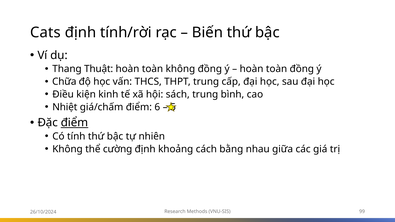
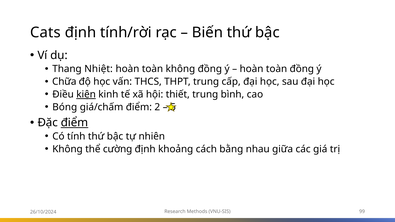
Thuật: Thuật -> Nhiệt
kiện underline: none -> present
sách: sách -> thiết
Nhiệt: Nhiệt -> Bóng
6: 6 -> 2
